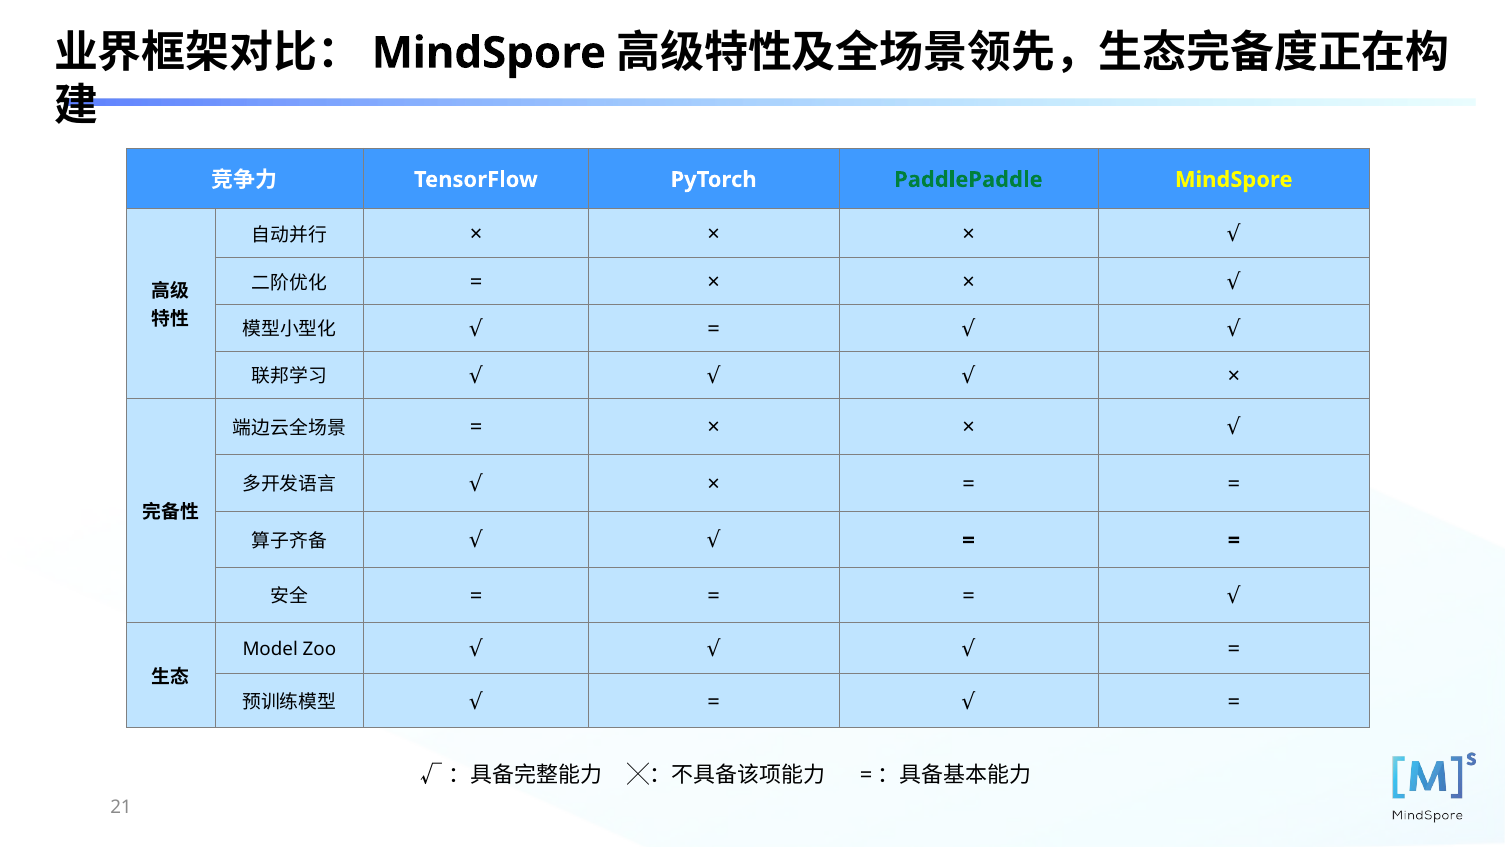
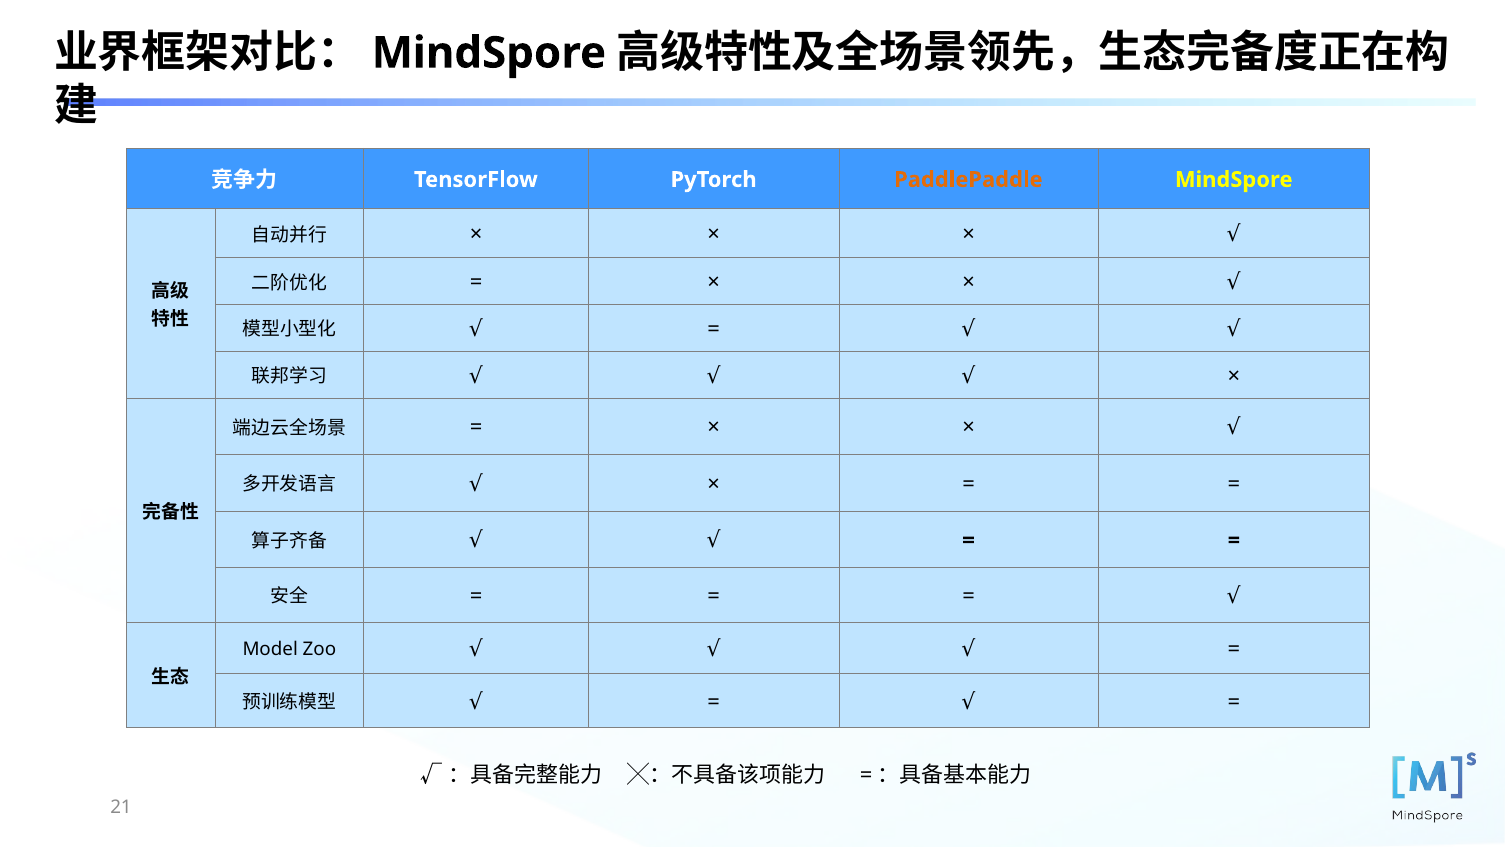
PaddlePaddle colour: green -> orange
